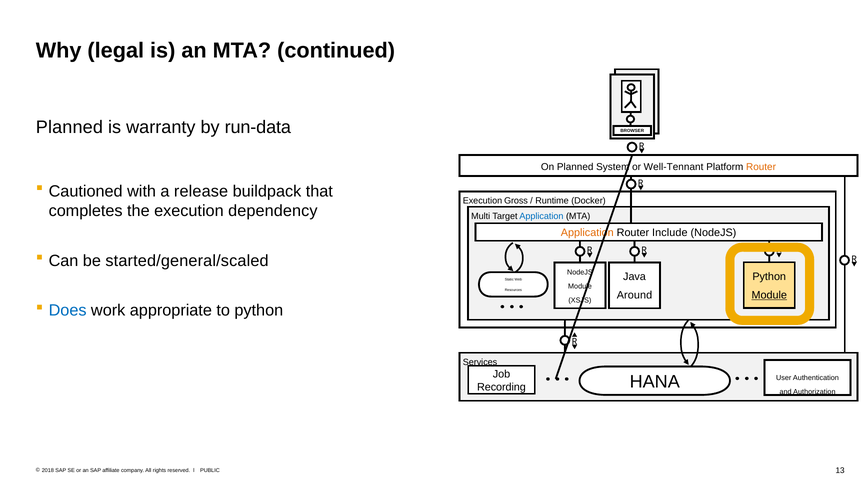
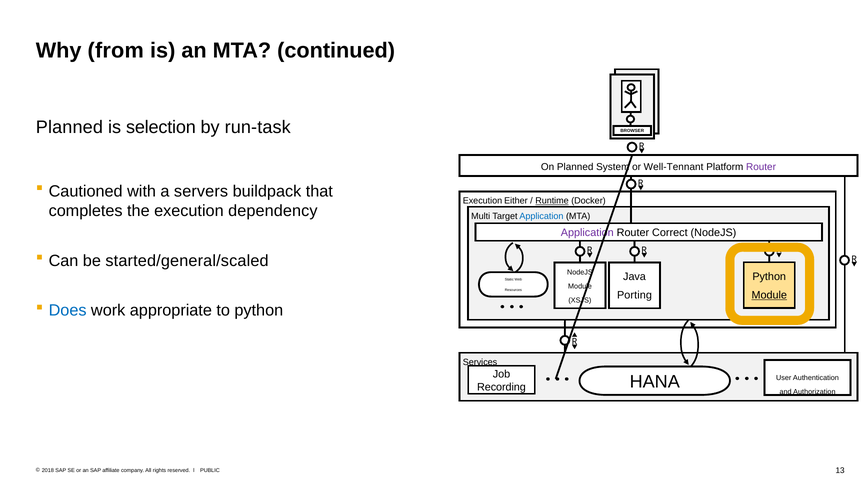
legal: legal -> from
warranty: warranty -> selection
run-data: run-data -> run-task
Router at (761, 167) colour: orange -> purple
release: release -> servers
Gross: Gross -> Either
Runtime underline: none -> present
Application at (587, 233) colour: orange -> purple
Include: Include -> Correct
Around: Around -> Porting
